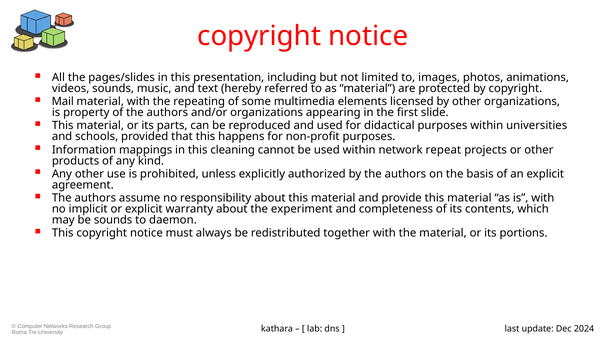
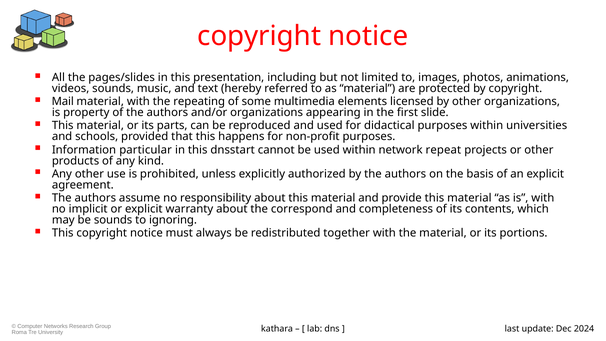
mappings: mappings -> particular
cleaning: cleaning -> dnsstart
experiment: experiment -> correspond
daemon: daemon -> ignoring
